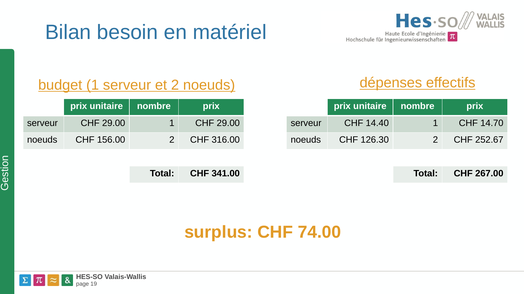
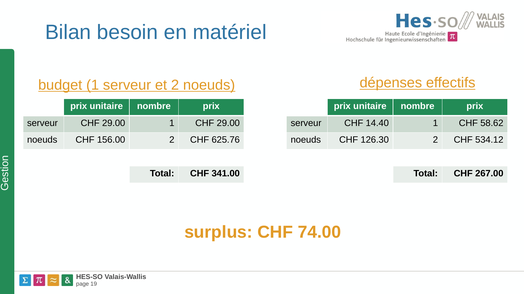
14.70: 14.70 -> 58.62
316.00: 316.00 -> 625.76
252.67: 252.67 -> 534.12
